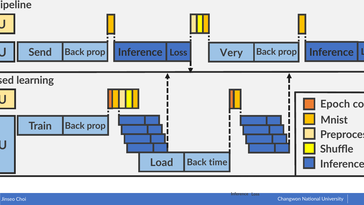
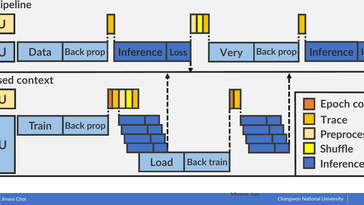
Send at (40, 52): Send -> Data
learning: learning -> context
Mnist: Mnist -> Trace
Back time: time -> train
